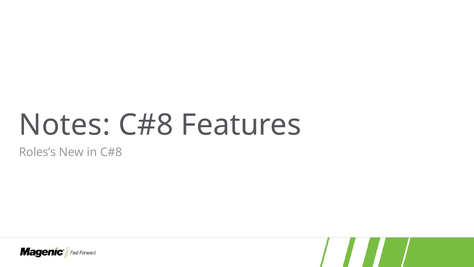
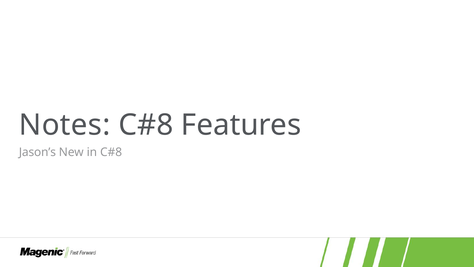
Roles’s: Roles’s -> Jason’s
